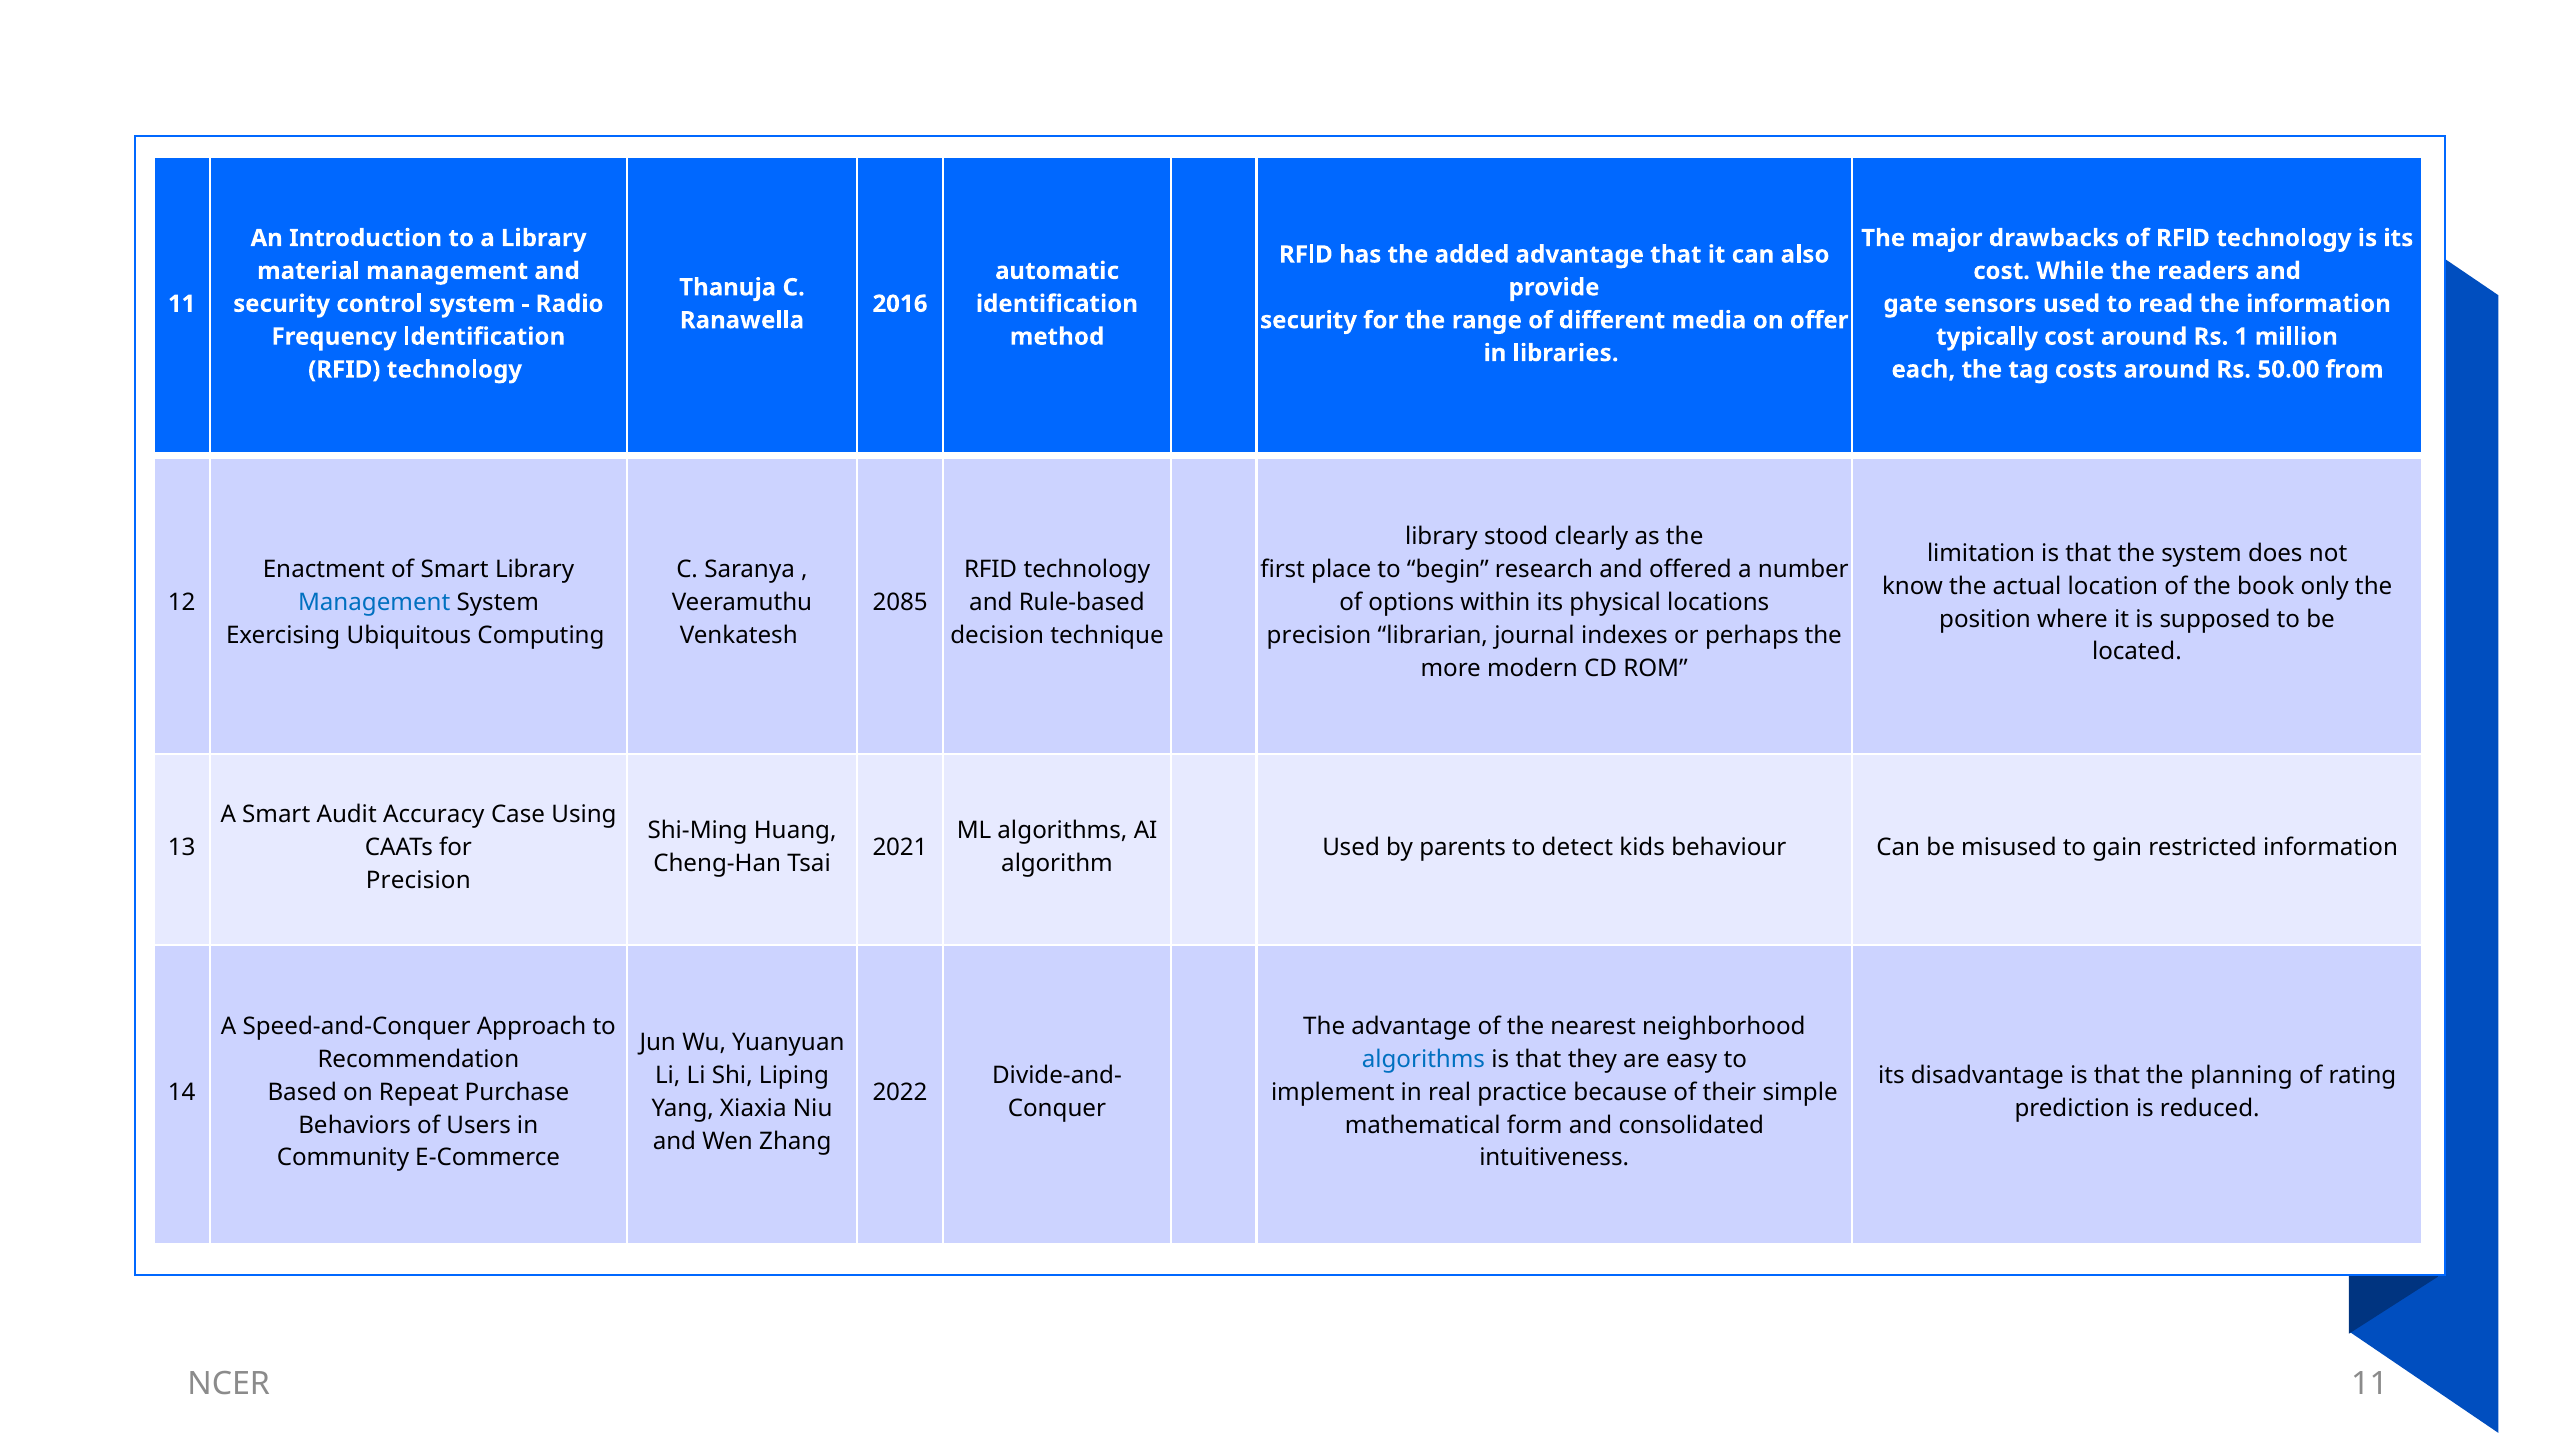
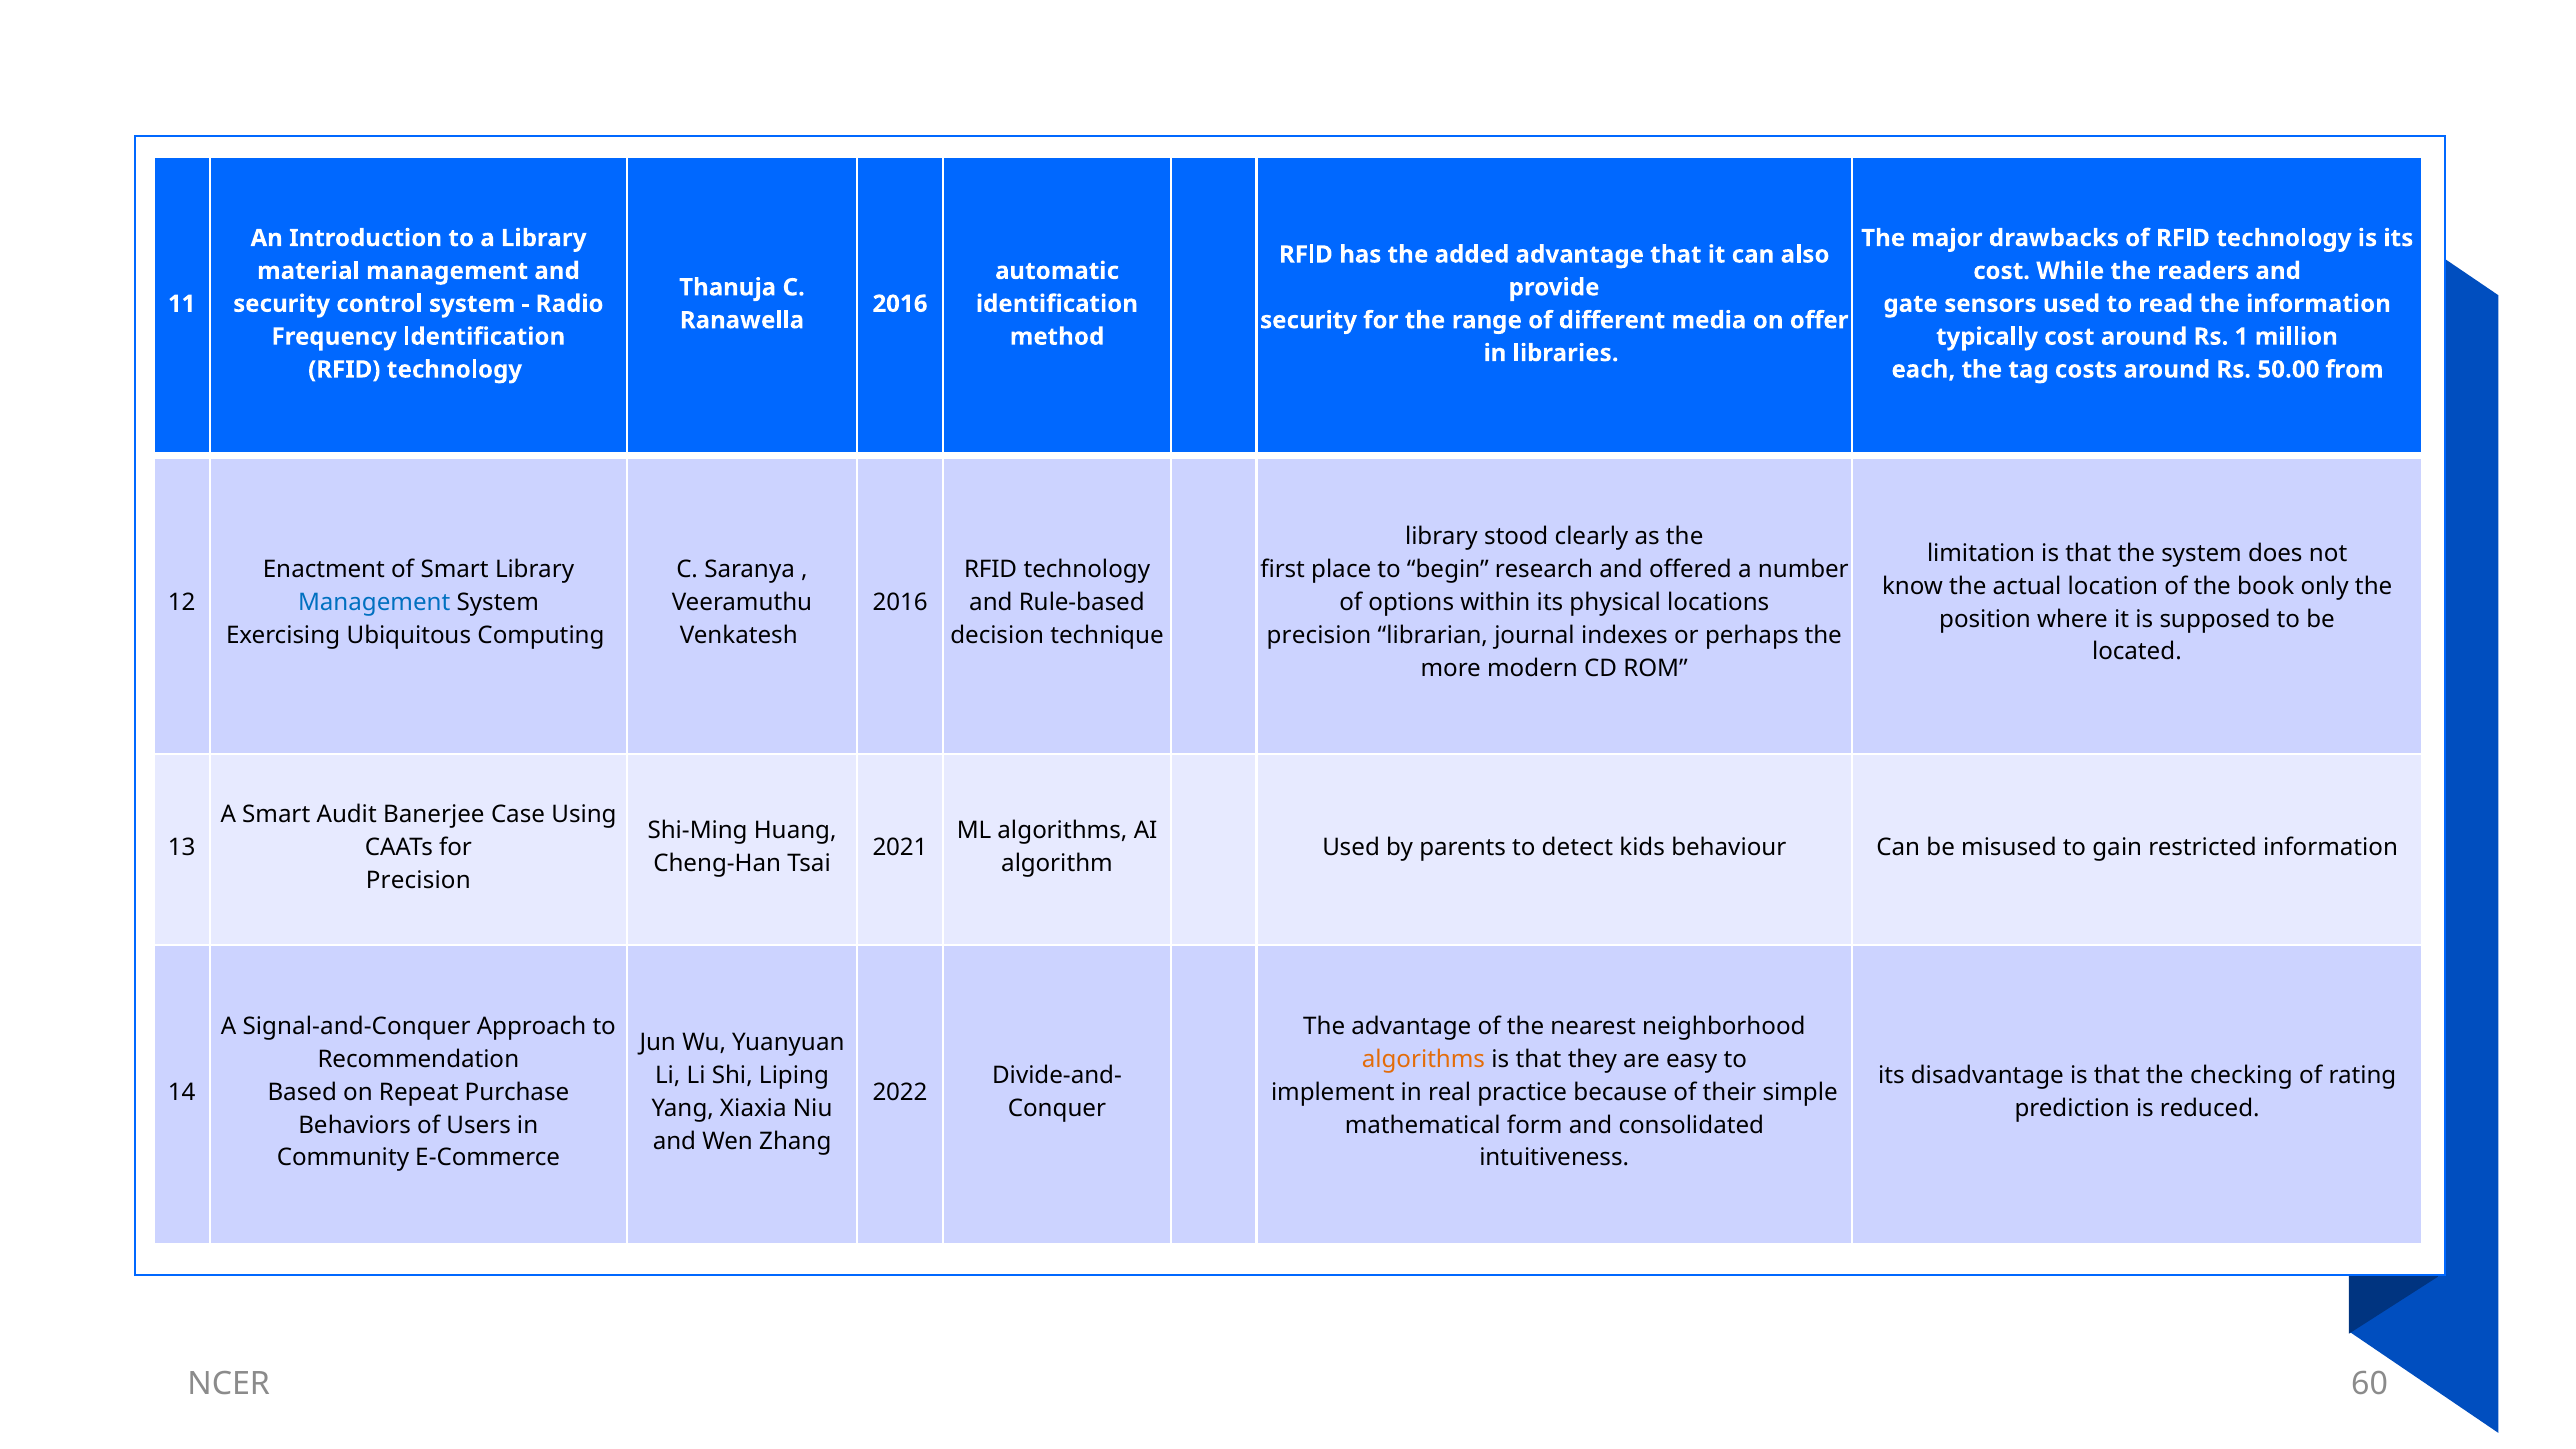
2085 at (900, 603): 2085 -> 2016
Accuracy: Accuracy -> Banerjee
Speed-and-Conquer: Speed-and-Conquer -> Signal-and-Conquer
algorithms at (1423, 1059) colour: blue -> orange
planning: planning -> checking
NCER 11: 11 -> 60
